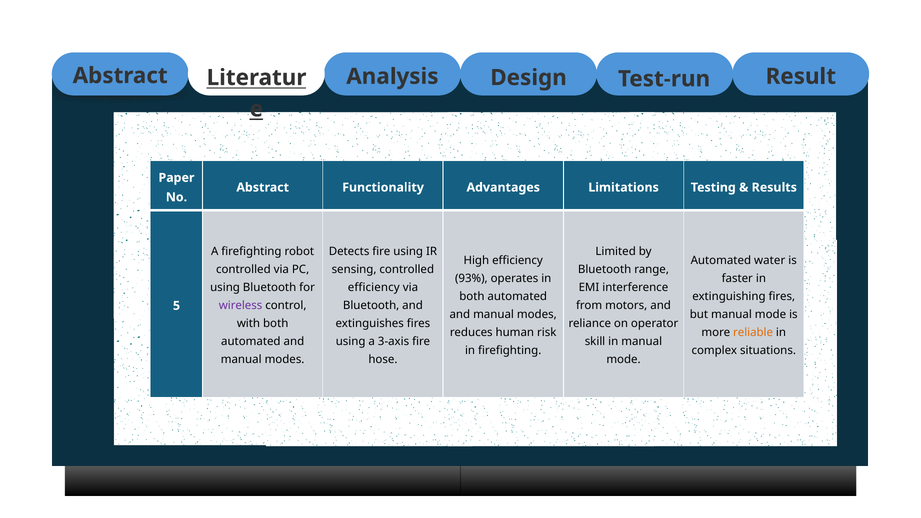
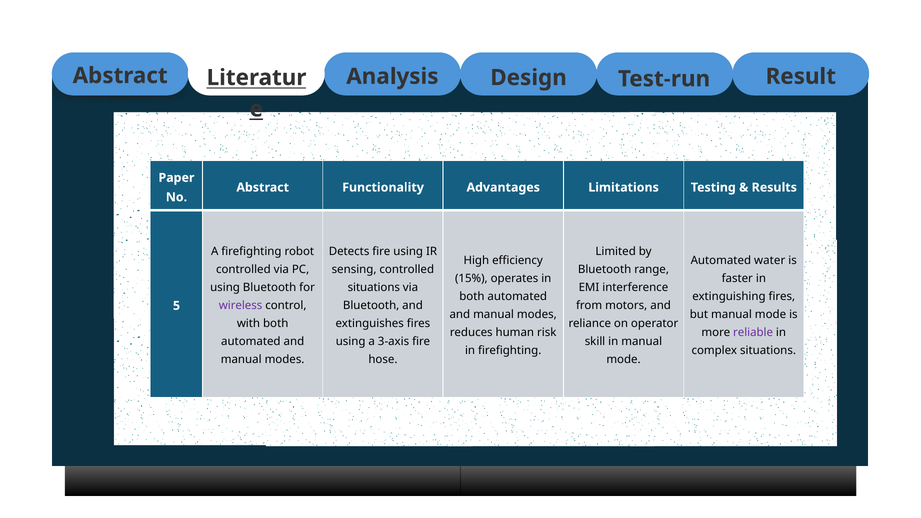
93%: 93% -> 15%
efficiency at (374, 288): efficiency -> situations
reliable colour: orange -> purple
